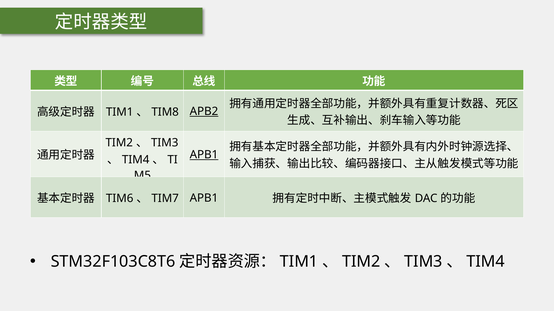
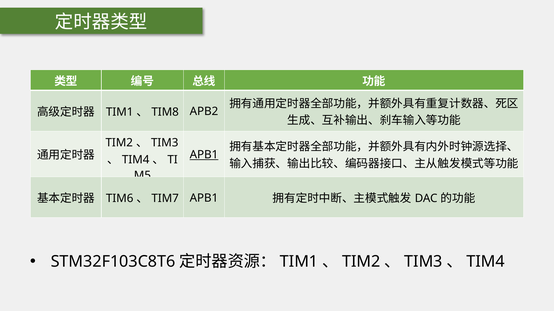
APB2 underline: present -> none
